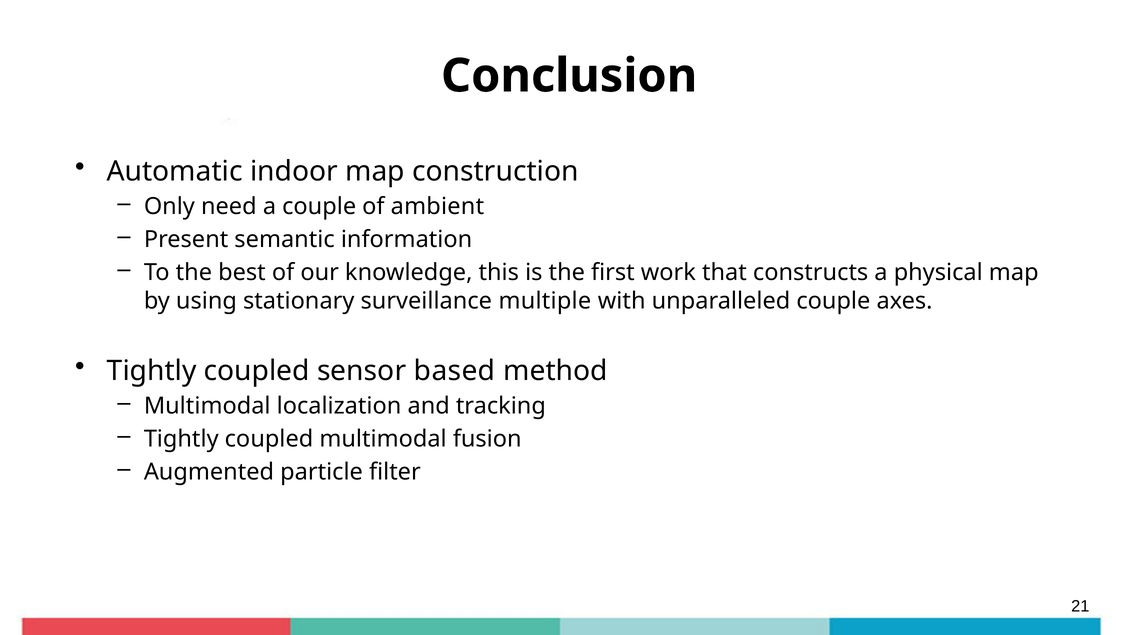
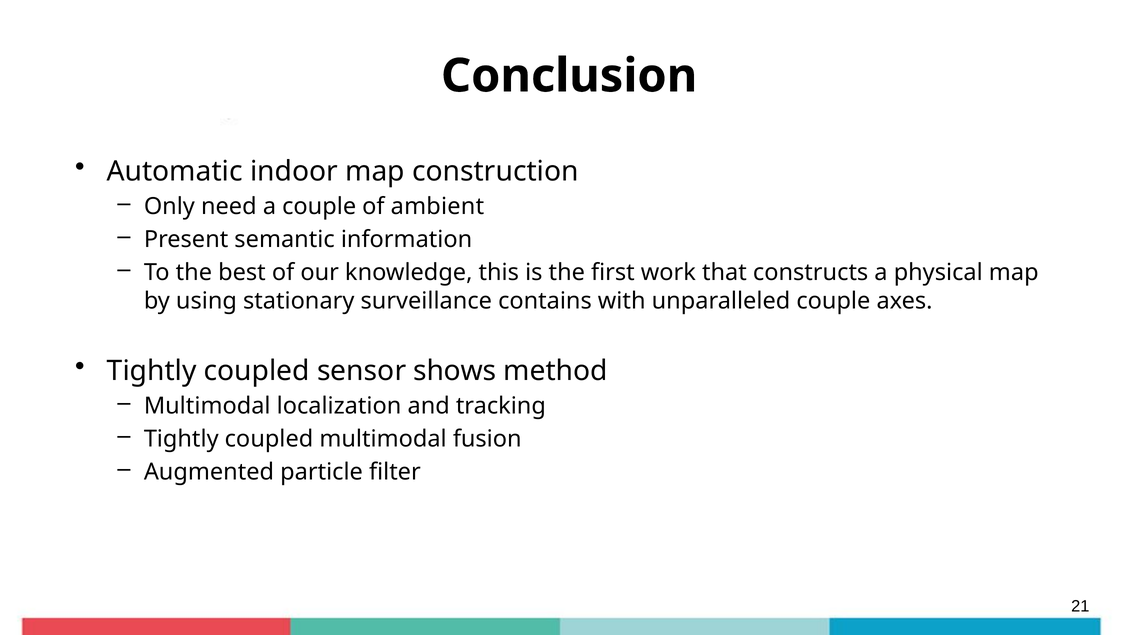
multiple: multiple -> contains
based: based -> shows
